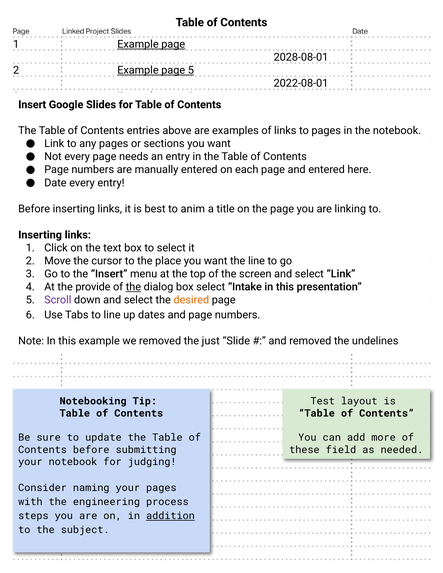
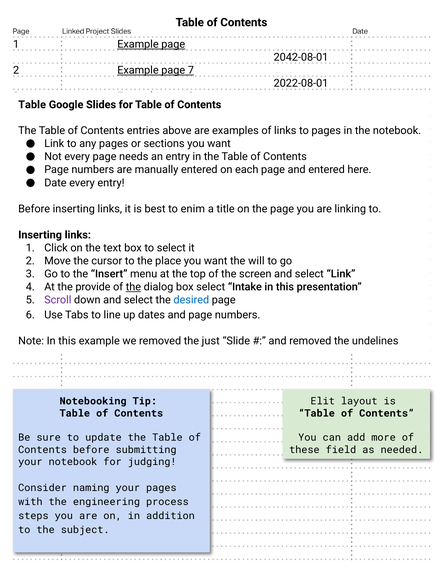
2028-08-01: 2028-08-01 -> 2042-08-01
page 5: 5 -> 7
Insert at (32, 105): Insert -> Table
anim: anim -> enim
the line: line -> will
desired colour: orange -> blue
Test: Test -> Elit
addition underline: present -> none
